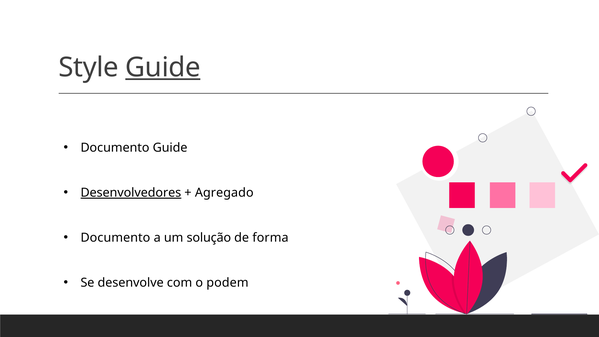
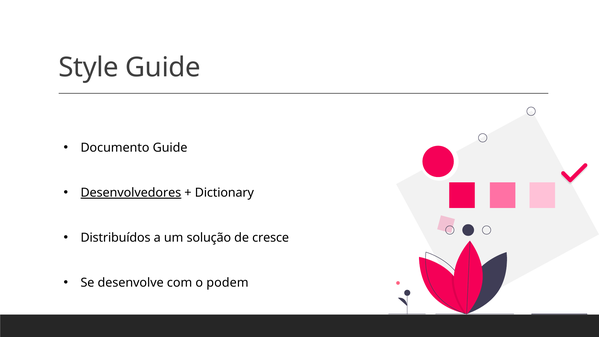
Guide at (163, 67) underline: present -> none
Agregado: Agregado -> Dictionary
Documento at (115, 238): Documento -> Distribuídos
forma: forma -> cresce
